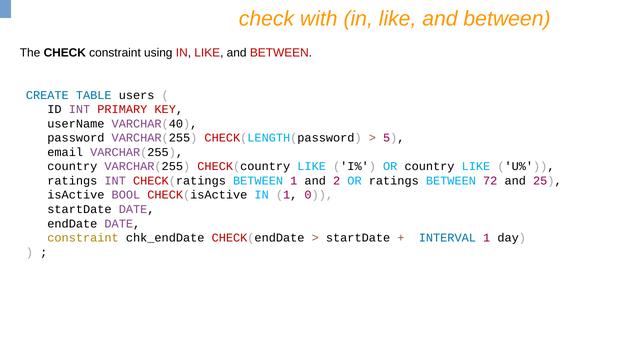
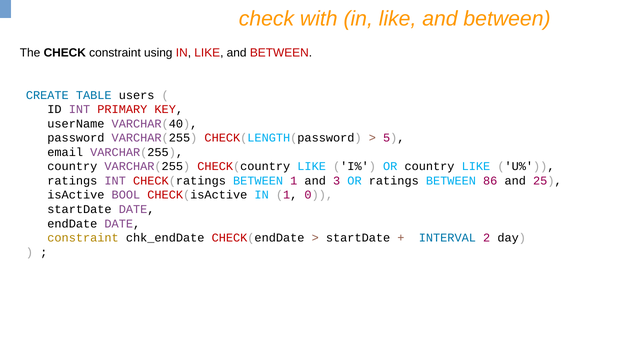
2: 2 -> 3
72: 72 -> 86
INTERVAL 1: 1 -> 2
